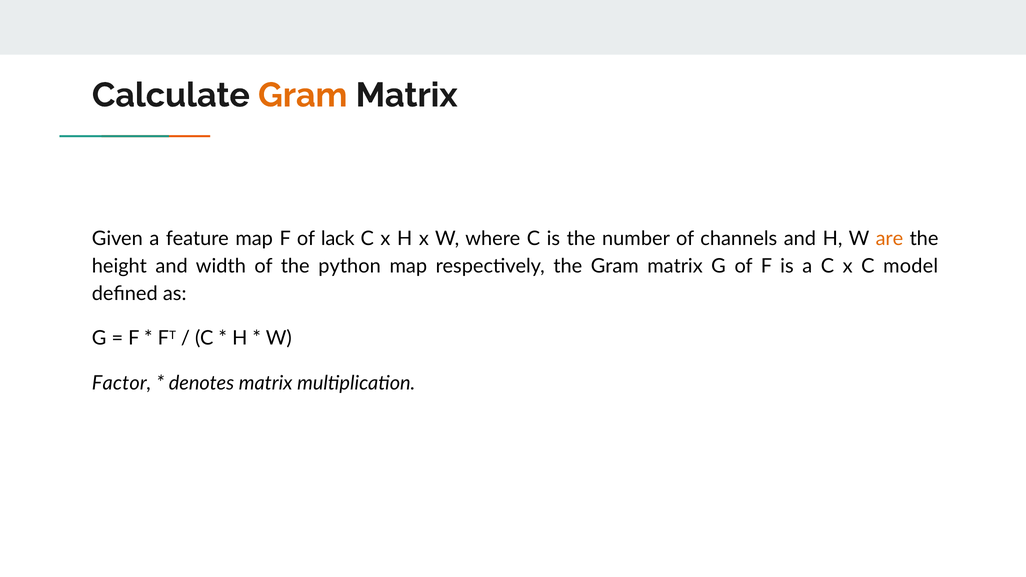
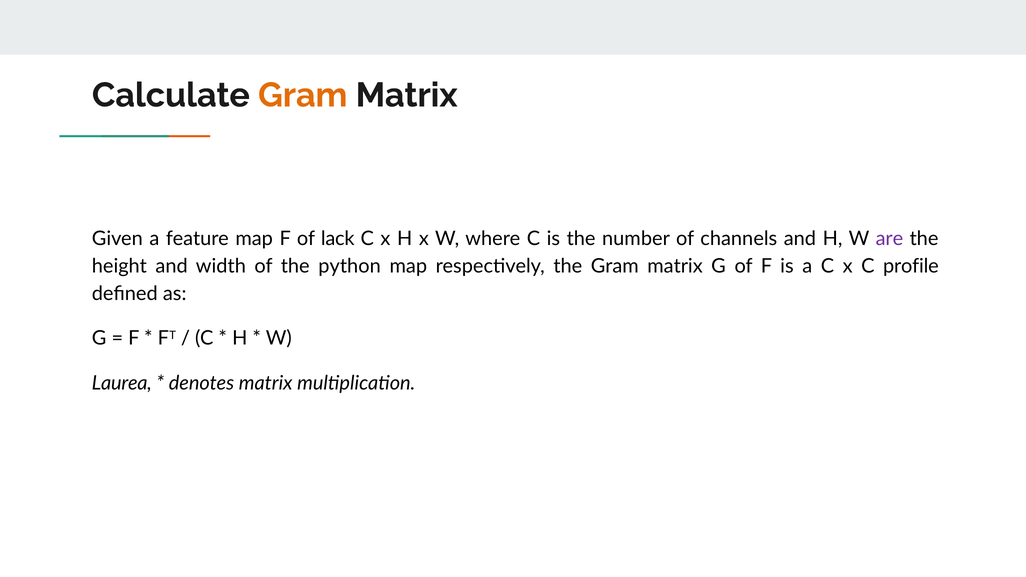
are colour: orange -> purple
model: model -> profile
Factor: Factor -> Laurea
